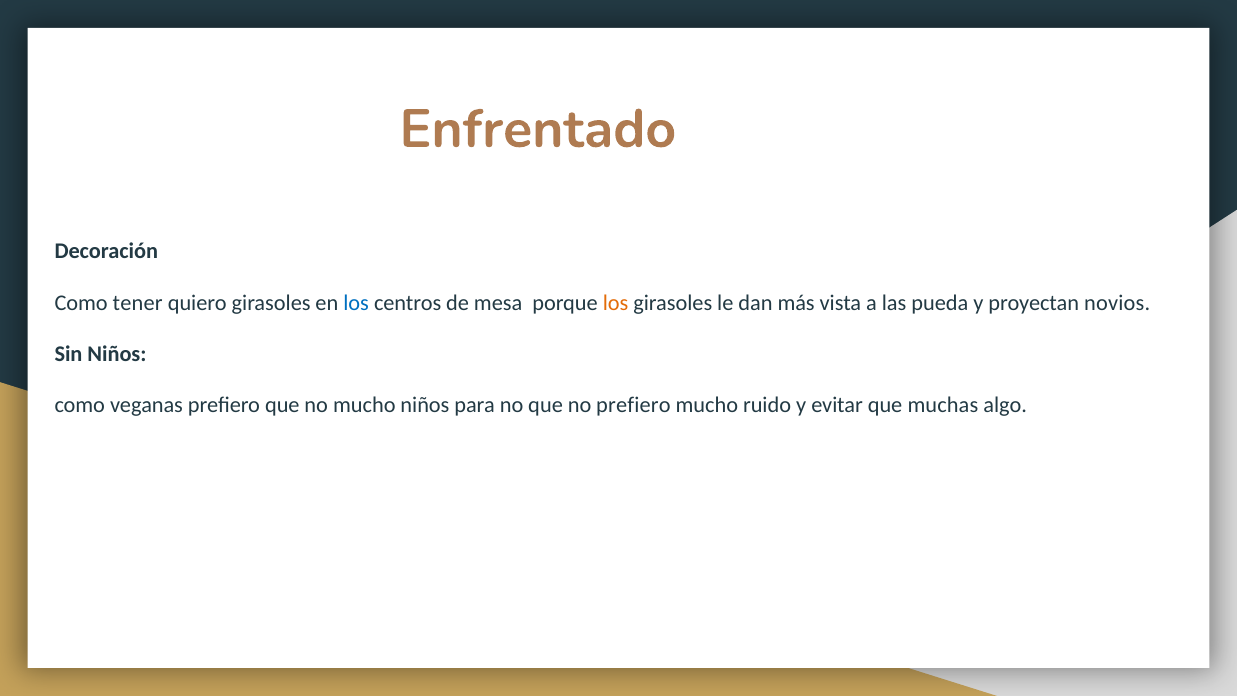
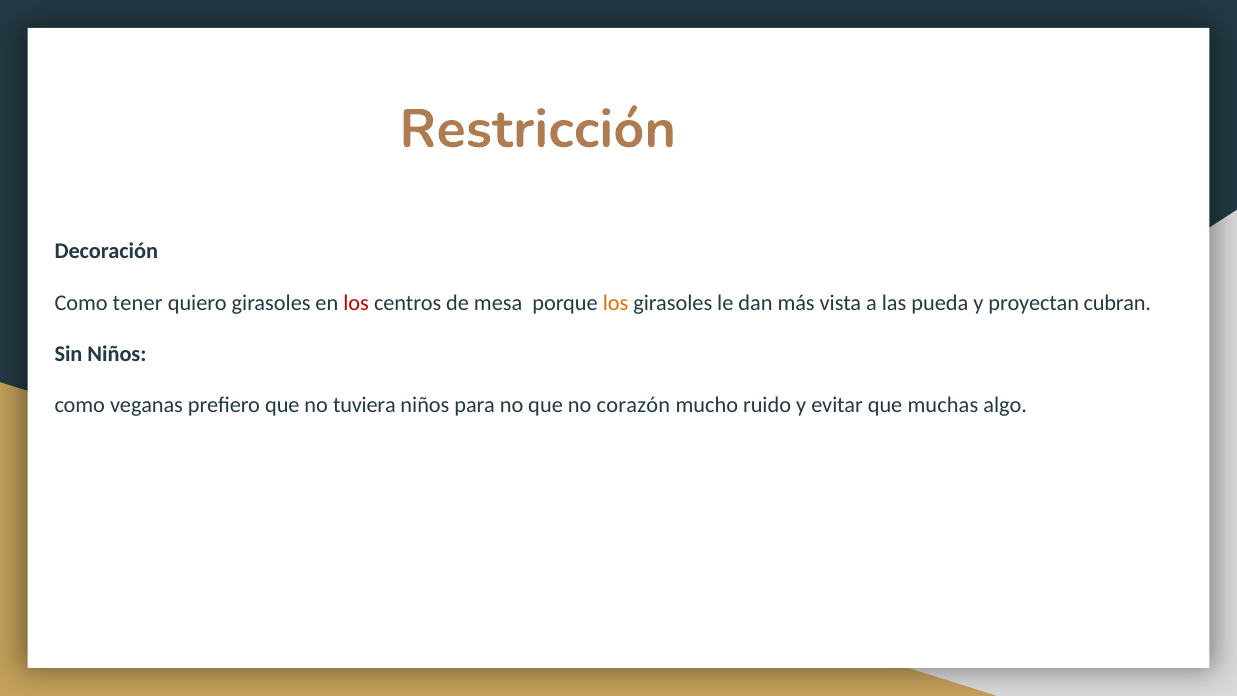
Enfrentado: Enfrentado -> Restricción
los at (356, 303) colour: blue -> red
novios: novios -> cubran
no mucho: mucho -> tuviera
no prefiero: prefiero -> corazón
